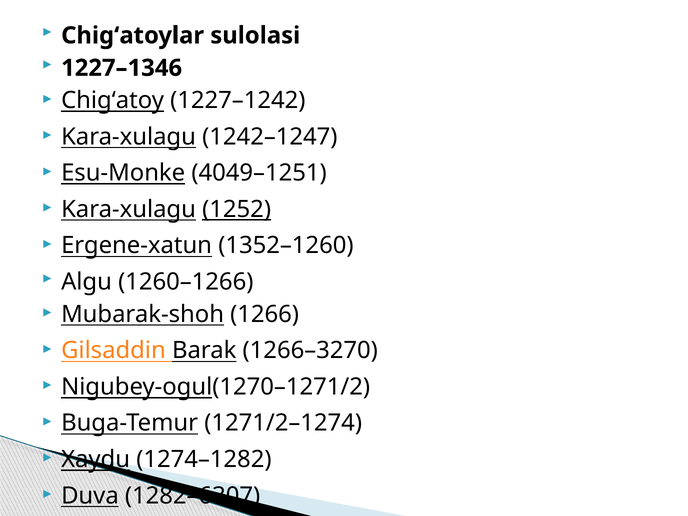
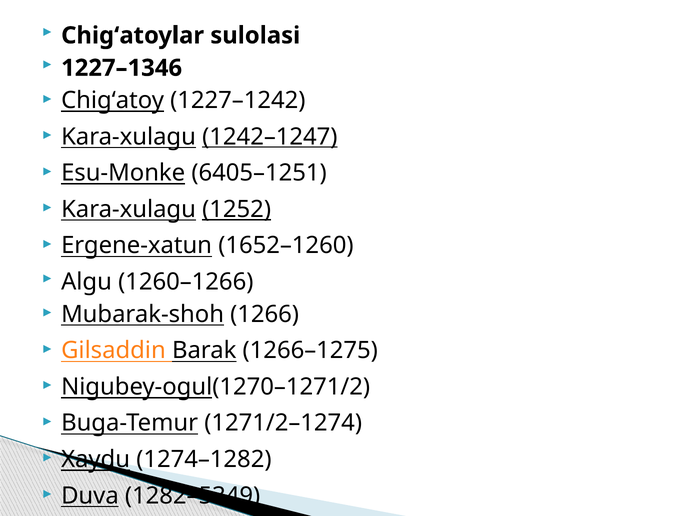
1242–1247 underline: none -> present
4049–1251: 4049–1251 -> 6405–1251
1352–1260: 1352–1260 -> 1652–1260
1266–3270: 1266–3270 -> 1266–1275
1282–6307: 1282–6307 -> 1282–5349
